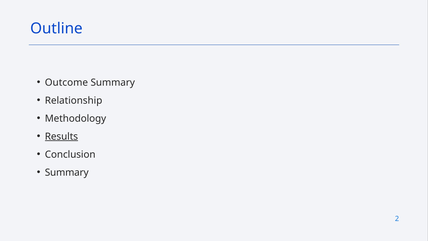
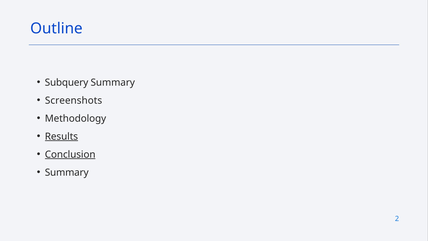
Outcome: Outcome -> Subquery
Relationship: Relationship -> Screenshots
Conclusion underline: none -> present
